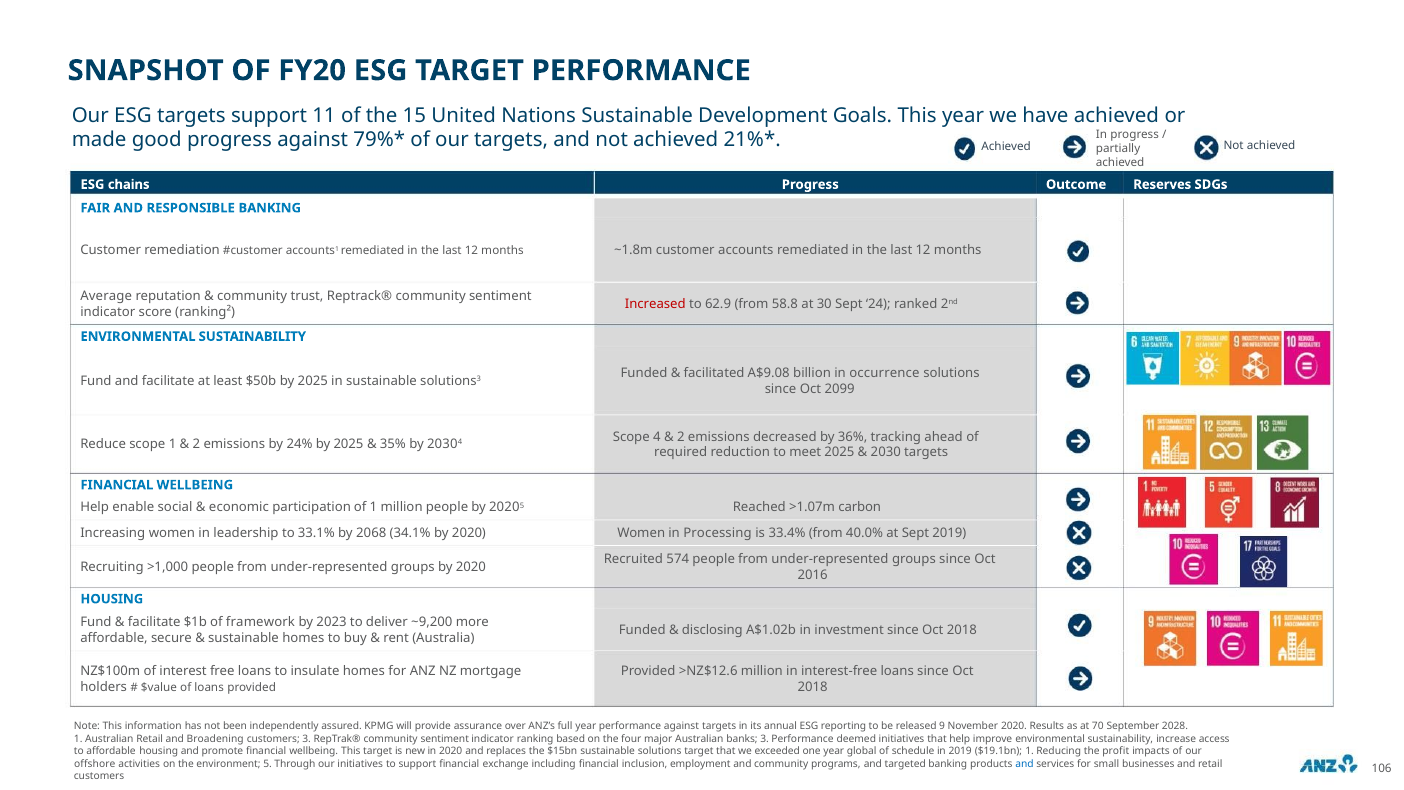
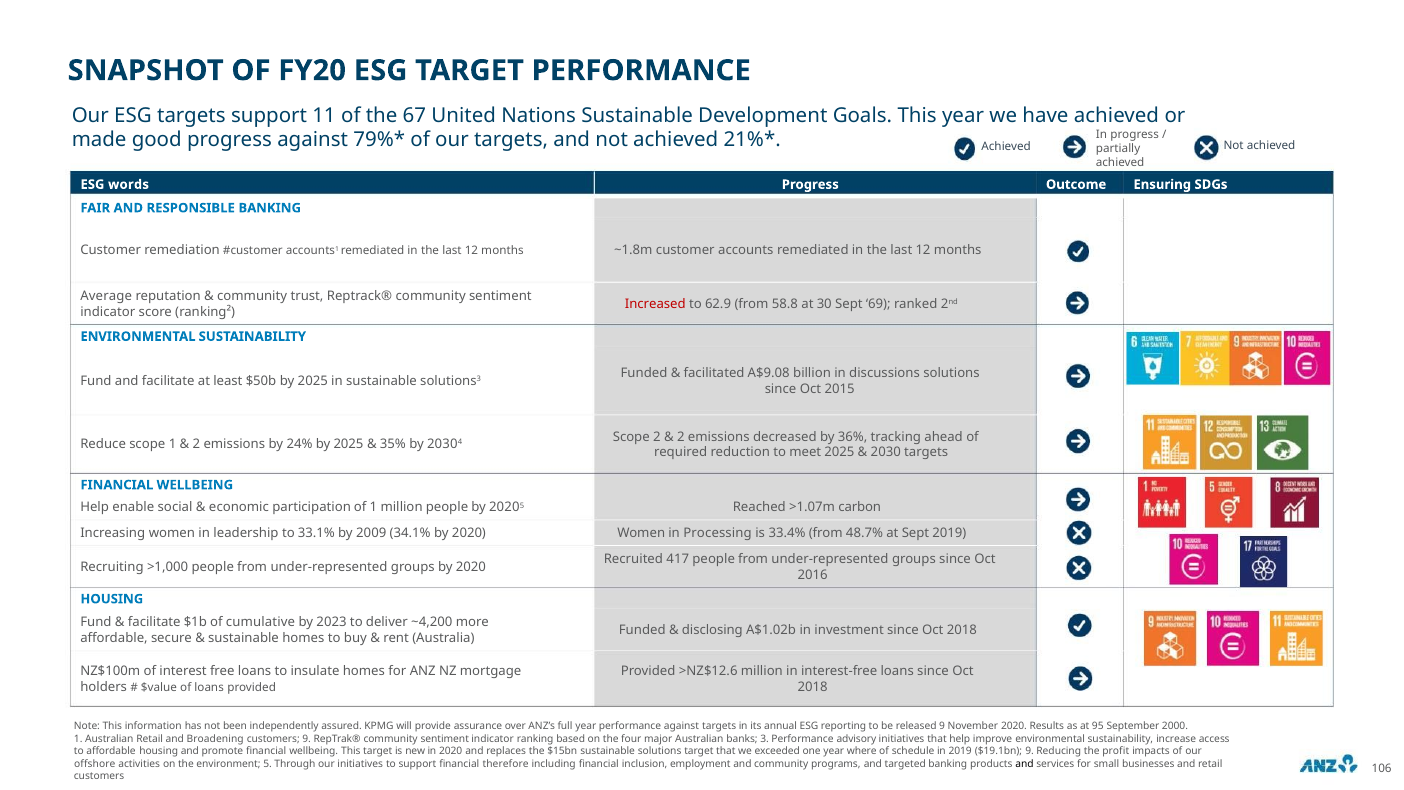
15: 15 -> 67
chains: chains -> words
Reserves: Reserves -> Ensuring
24: 24 -> 69
occurrence: occurrence -> discussions
2099: 2099 -> 2015
Scope 4: 4 -> 2
40.0%: 40.0% -> 48.7%
2068: 2068 -> 2009
574: 574 -> 417
framework: framework -> cumulative
~9,200: ~9,200 -> ~4,200
70: 70 -> 95
2028: 2028 -> 2000
customers 3: 3 -> 9
deemed: deemed -> advisory
global: global -> where
$19.1bn 1: 1 -> 9
exchange: exchange -> therefore
and at (1025, 764) colour: blue -> black
